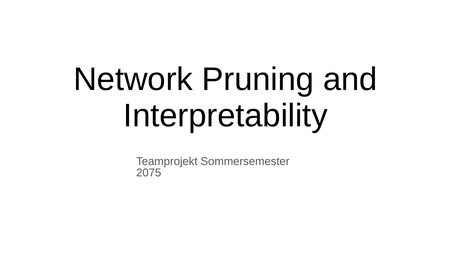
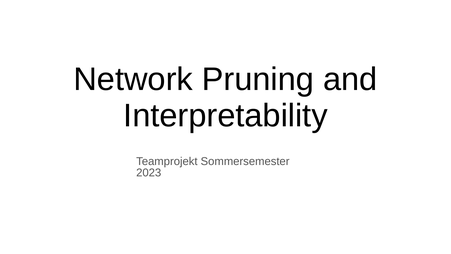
2075: 2075 -> 2023
